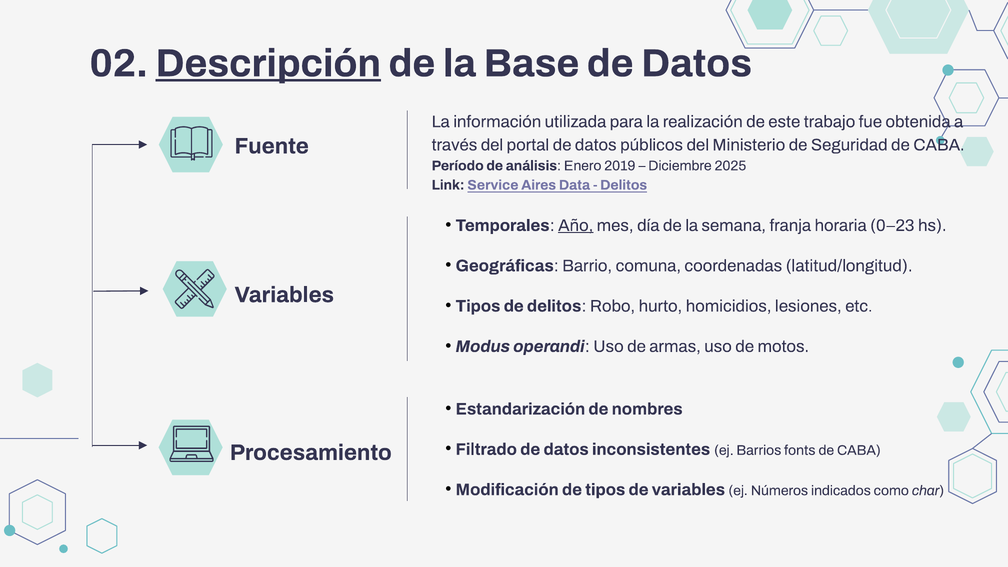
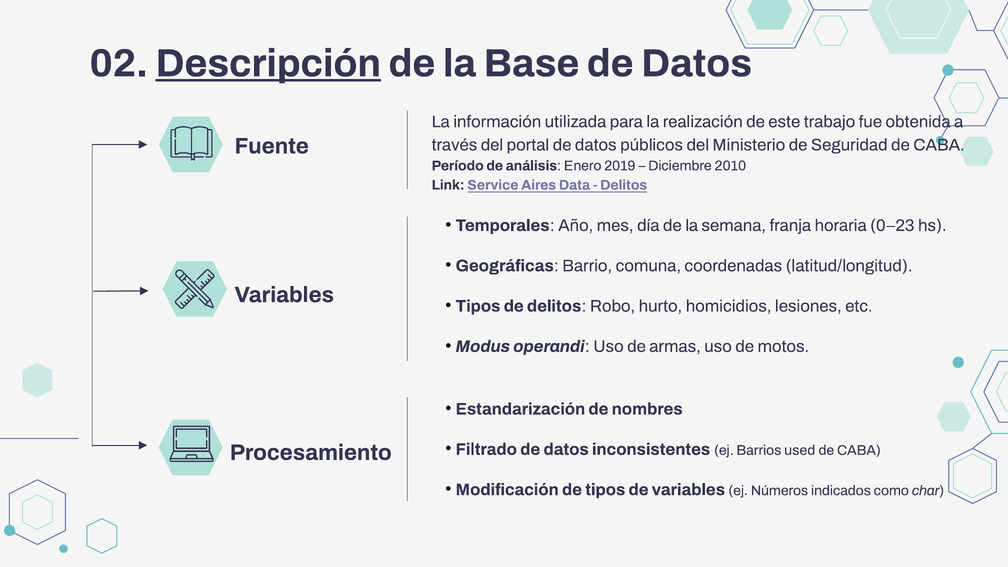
2025: 2025 -> 2010
Año underline: present -> none
fonts: fonts -> used
